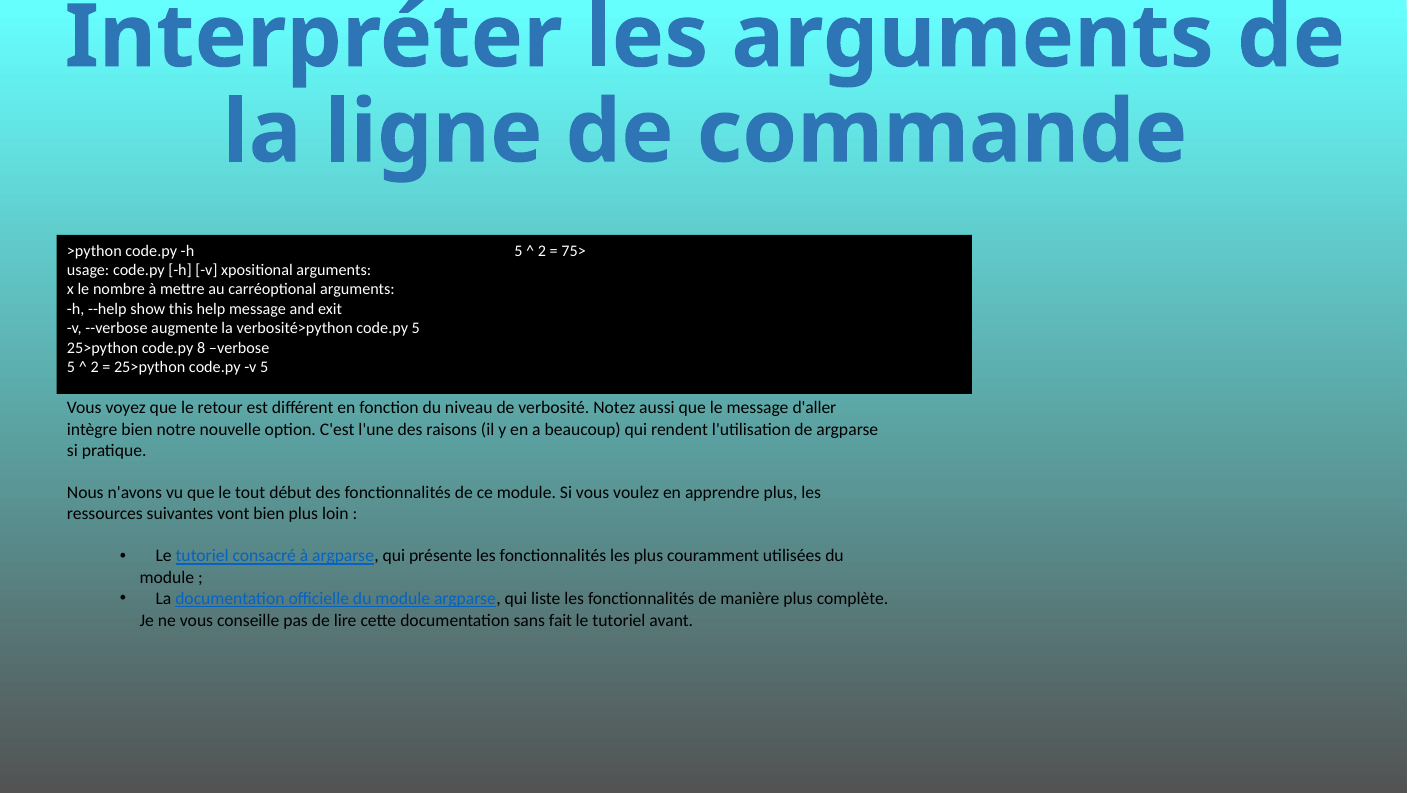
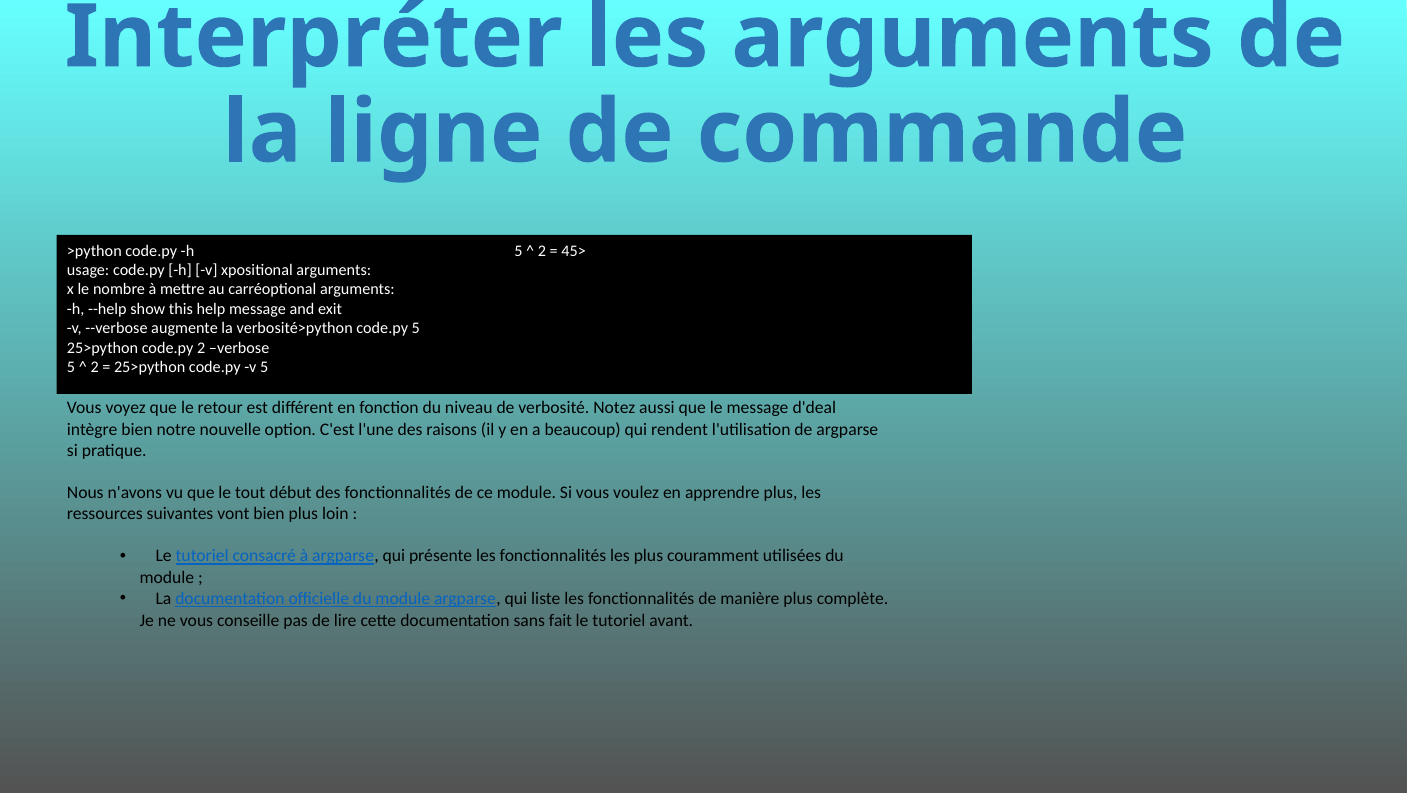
75>: 75> -> 45>
code.py 8: 8 -> 2
d'aller: d'aller -> d'deal
